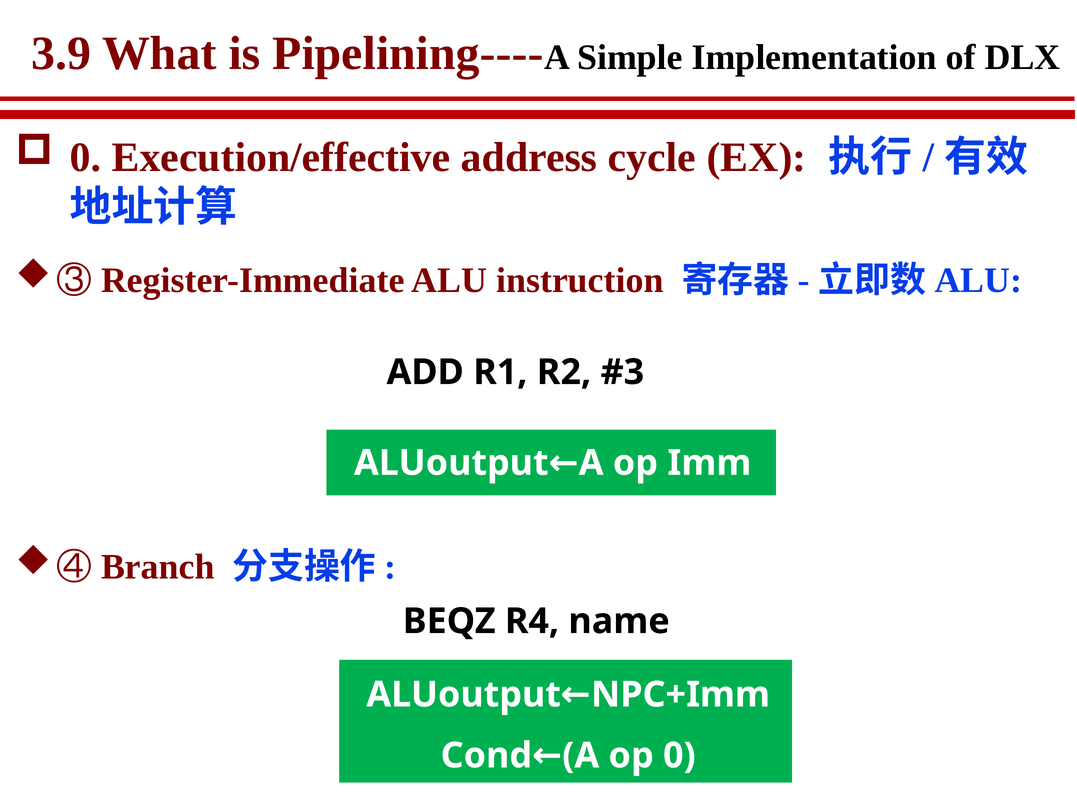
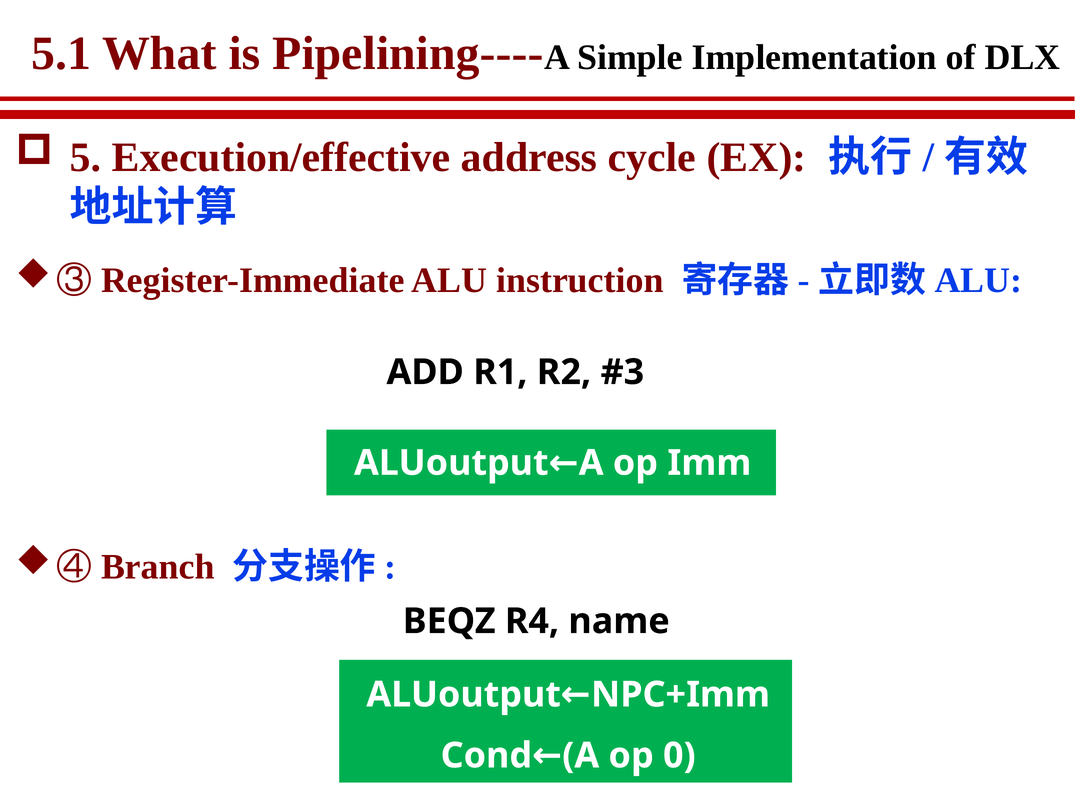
3.9: 3.9 -> 5.1
0 at (85, 158): 0 -> 5
